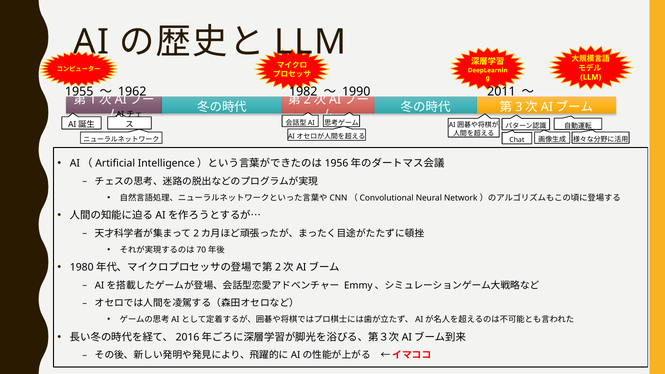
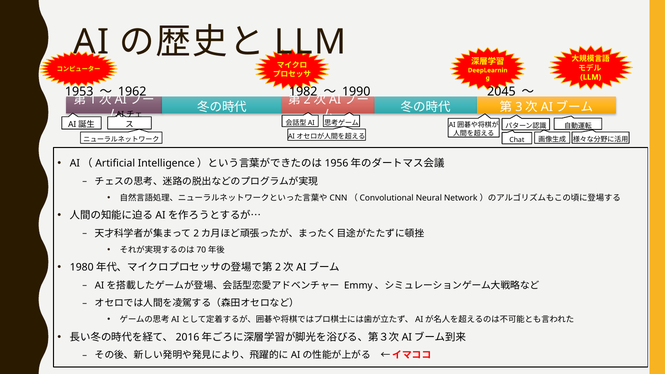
1955: 1955 -> 1953
2011: 2011 -> 2045
